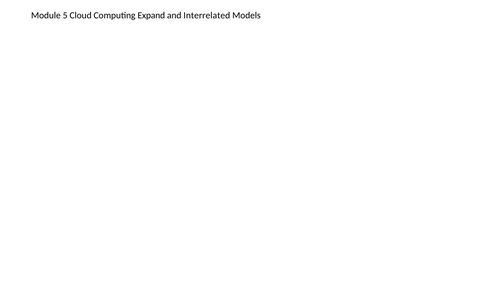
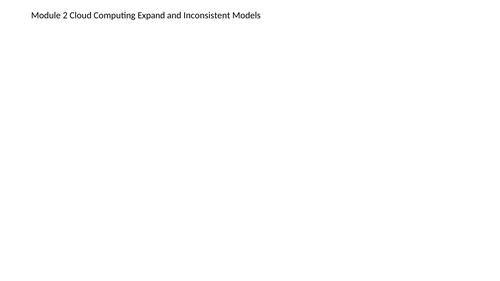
5: 5 -> 2
Interrelated: Interrelated -> Inconsistent
